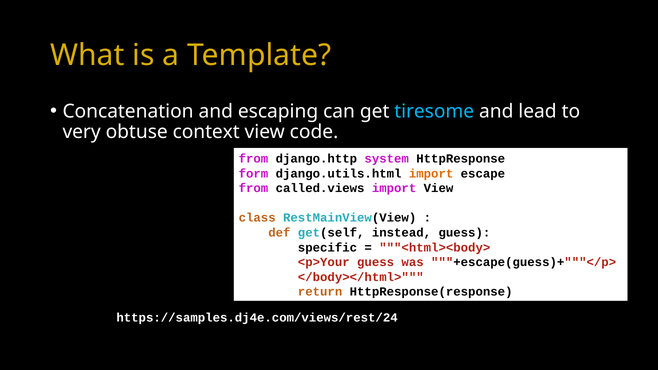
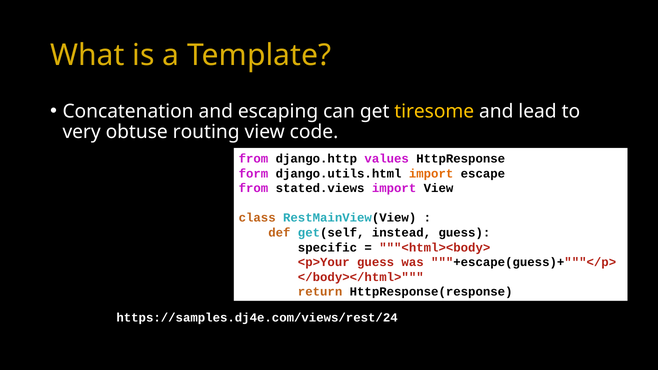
tiresome colour: light blue -> yellow
context: context -> routing
system: system -> values
called.views: called.views -> stated.views
